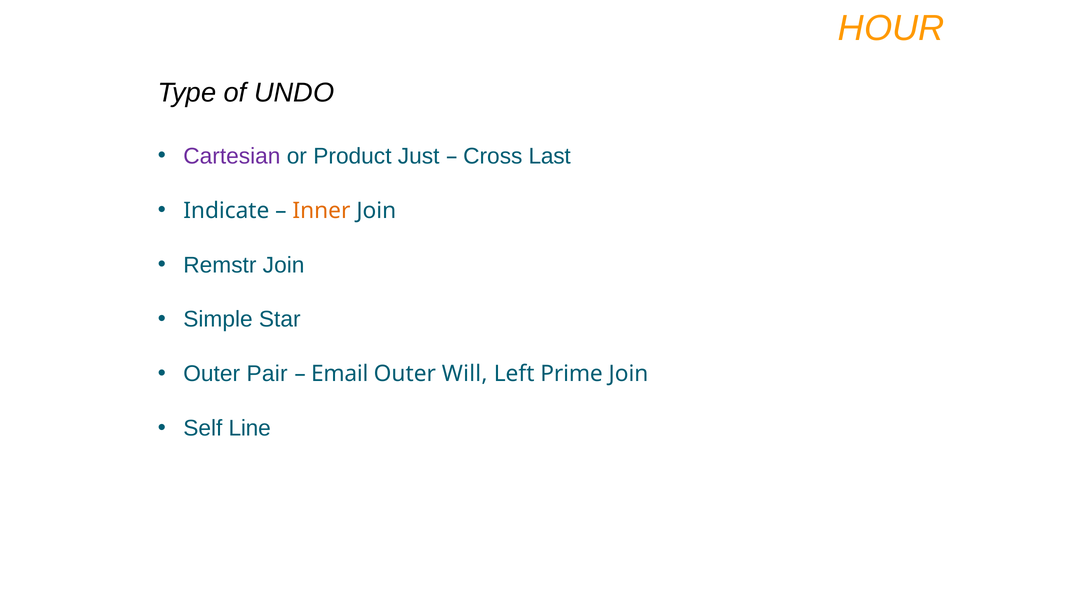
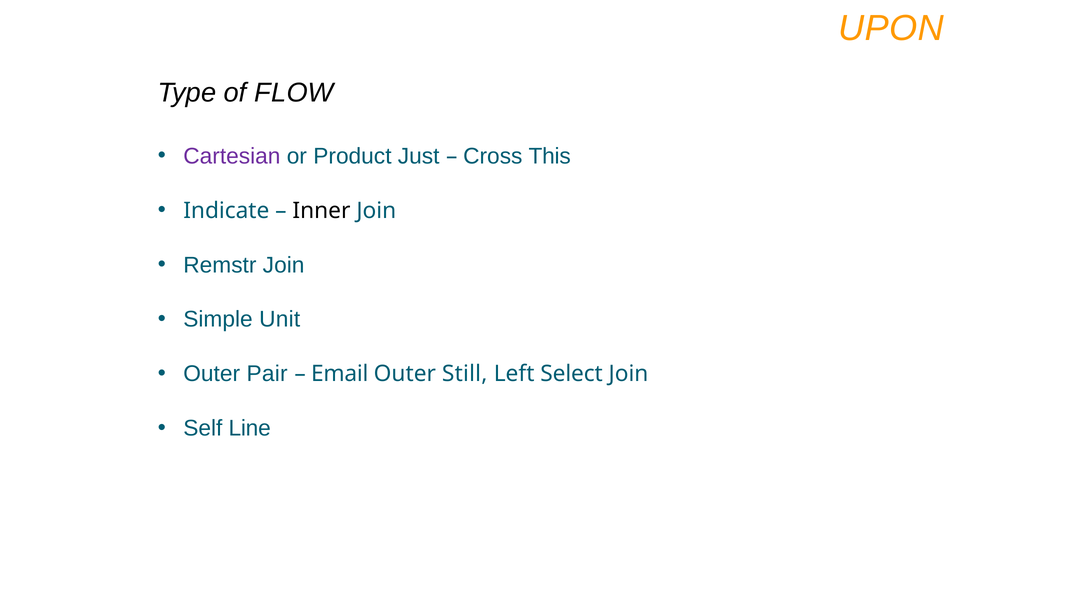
HOUR: HOUR -> UPON
UNDO: UNDO -> FLOW
Last: Last -> This
Inner colour: orange -> black
Star: Star -> Unit
Will: Will -> Still
Prime: Prime -> Select
